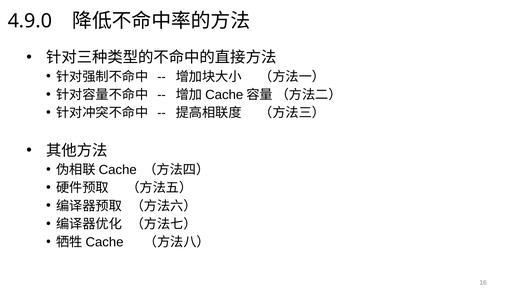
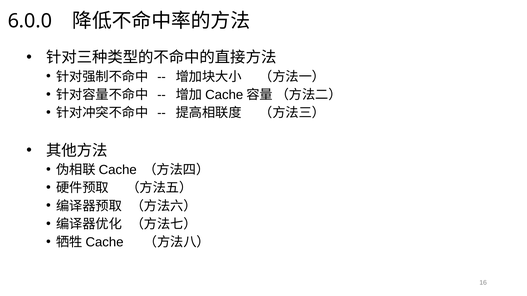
4.9.0: 4.9.0 -> 6.0.0
